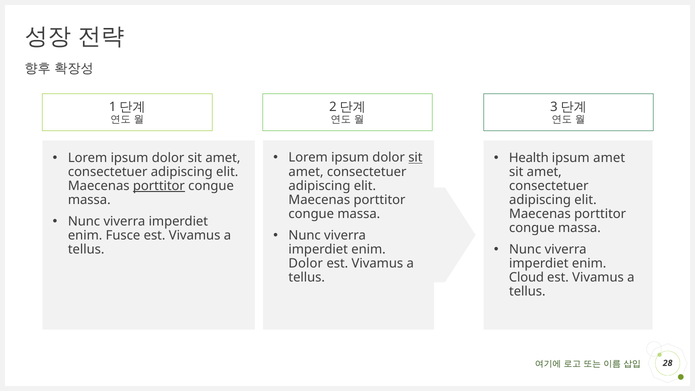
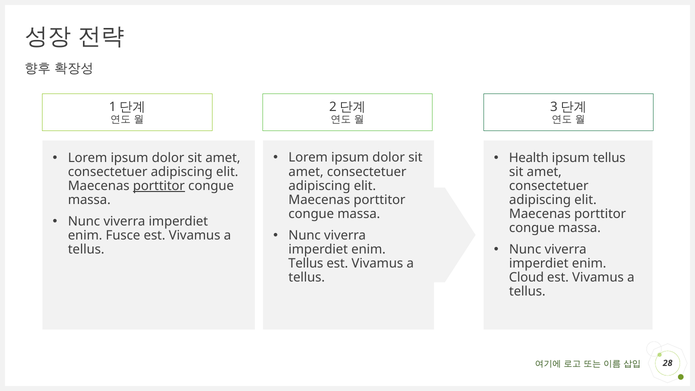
sit at (415, 158) underline: present -> none
ipsum amet: amet -> tellus
Dolor at (306, 263): Dolor -> Tellus
